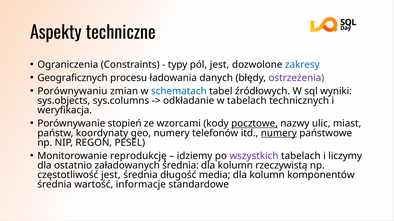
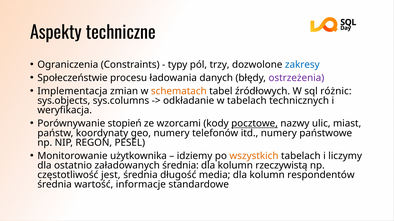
pól jest: jest -> trzy
Geograficznych: Geograficznych -> Społeczeństwie
Porównywaniu: Porównywaniu -> Implementacja
schematach colour: blue -> orange
wyniki: wyniki -> różnic
numery at (279, 133) underline: present -> none
reprodukcję: reprodukcję -> użytkownika
wszystkich colour: purple -> orange
komponentów: komponentów -> respondentów
